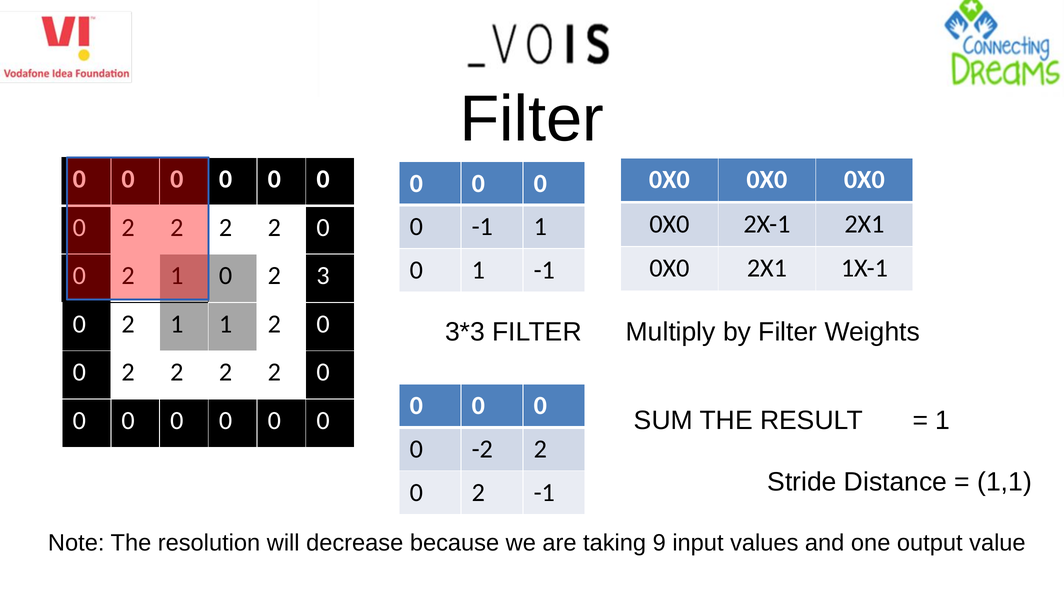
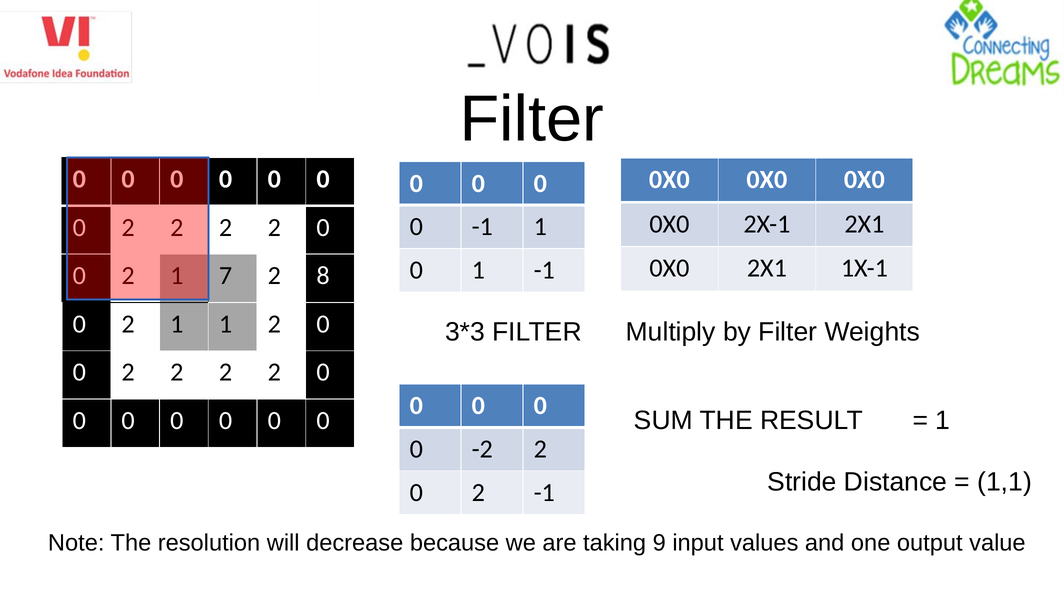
0 at (226, 276): 0 -> 7
3: 3 -> 8
